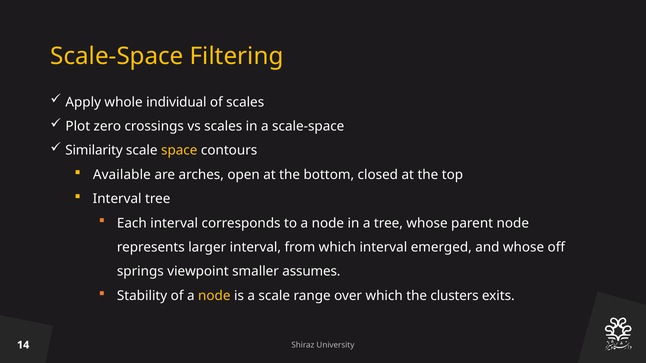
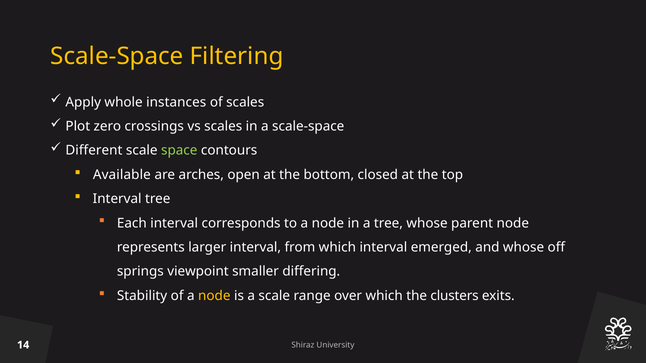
individual: individual -> instances
Similarity: Similarity -> Different
space colour: yellow -> light green
assumes: assumes -> differing
